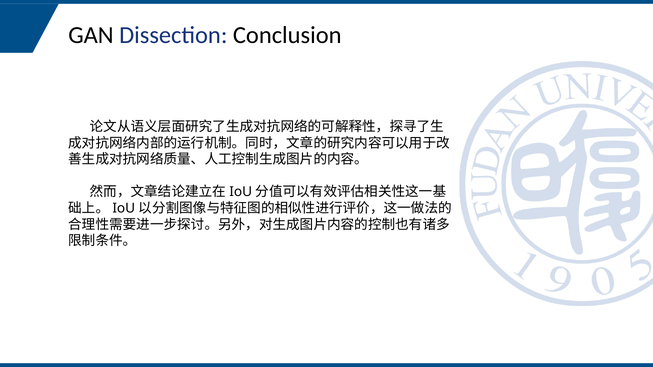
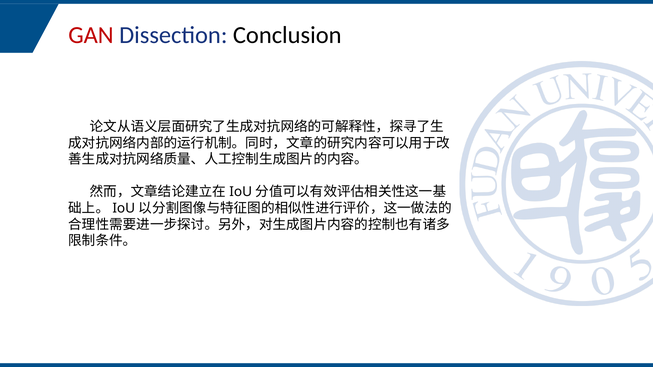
GAN colour: black -> red
